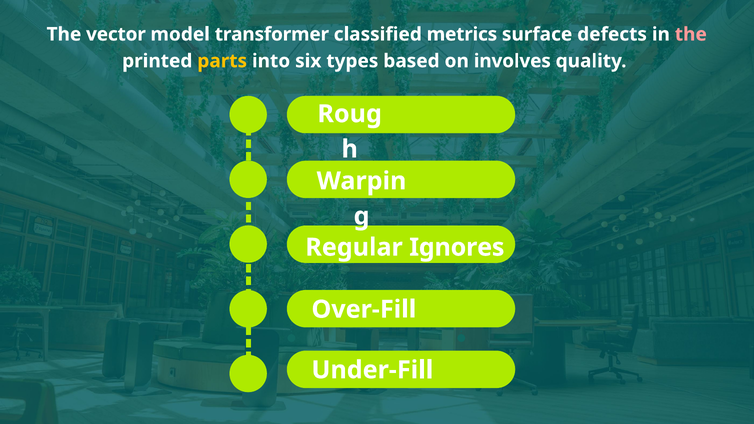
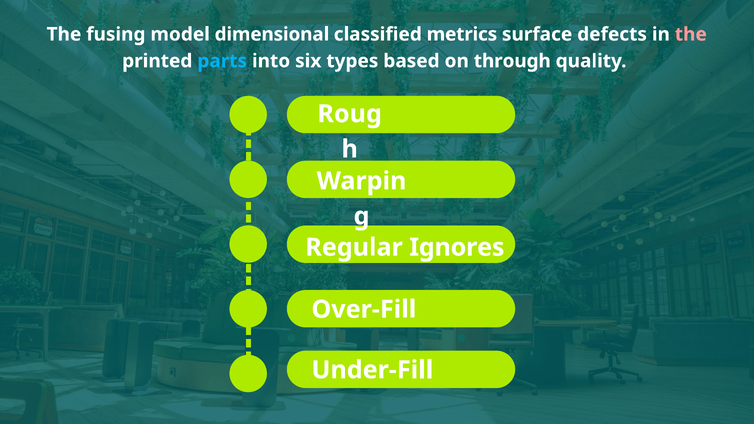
vector: vector -> fusing
transformer: transformer -> dimensional
parts colour: yellow -> light blue
involves: involves -> through
